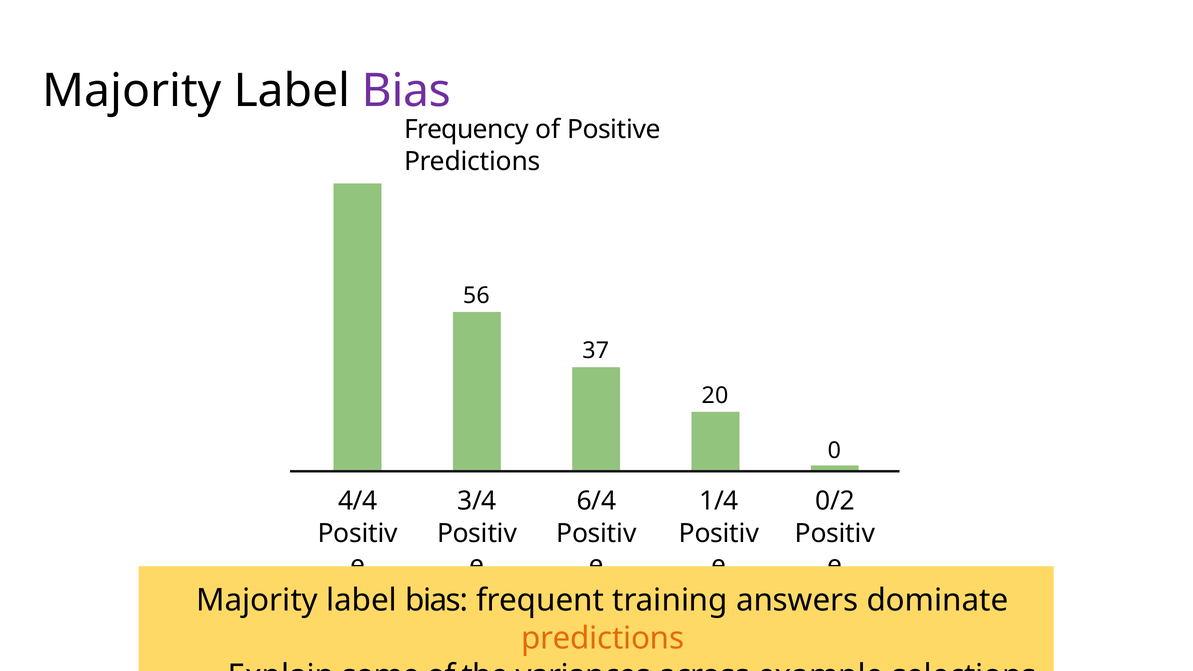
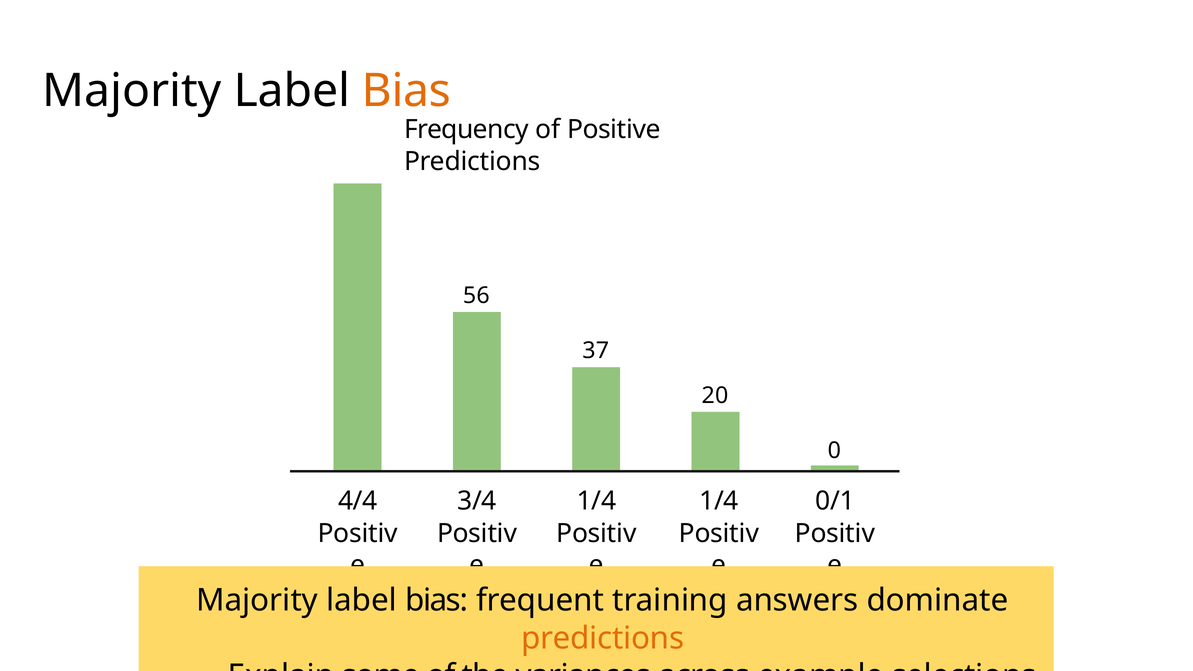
Bias at (406, 91) colour: purple -> orange
6/4 at (596, 501): 6/4 -> 1/4
0/2: 0/2 -> 0/1
